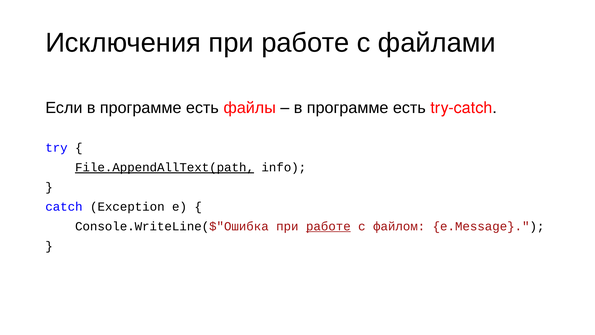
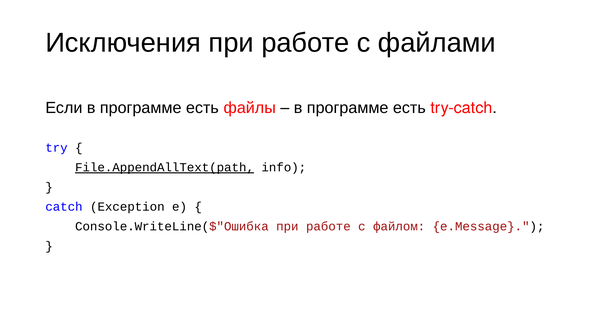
работе at (328, 226) underline: present -> none
